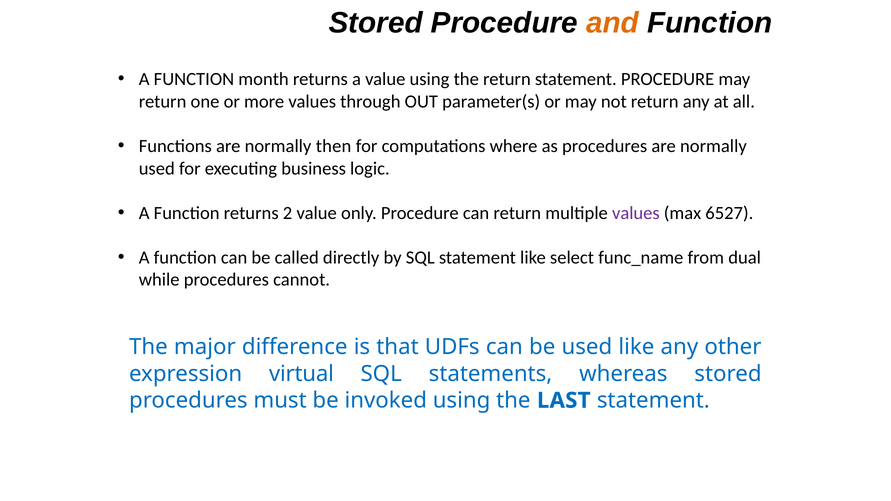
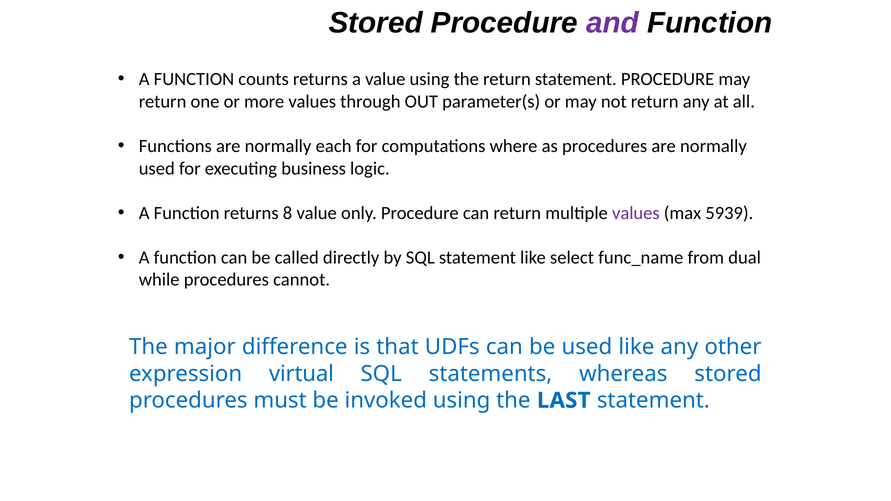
and colour: orange -> purple
month: month -> counts
then: then -> each
2: 2 -> 8
6527: 6527 -> 5939
